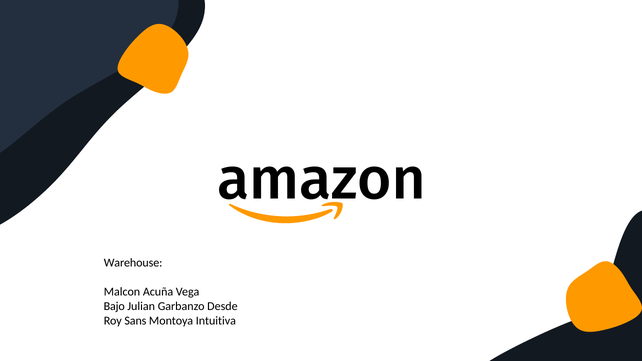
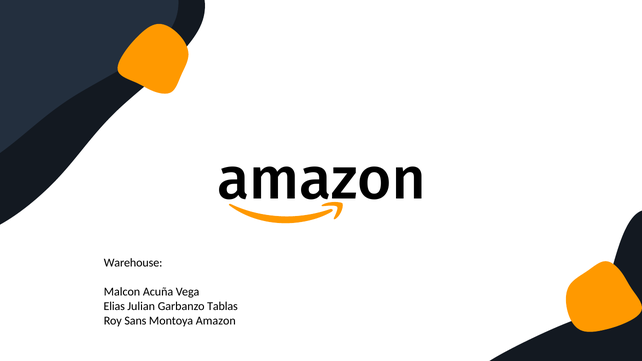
Bajo: Bajo -> Elias
Desde: Desde -> Tablas
Montoya Intuitiva: Intuitiva -> Amazon
